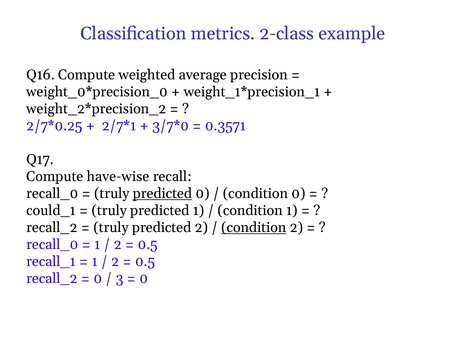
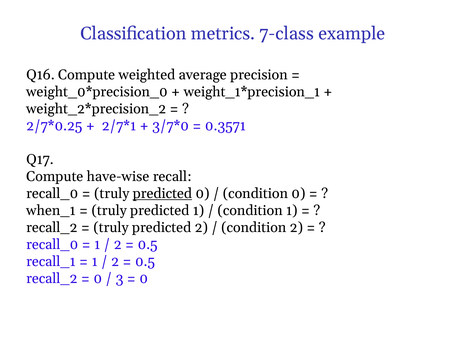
2-class: 2-class -> 7-class
could_1: could_1 -> when_1
condition at (254, 227) underline: present -> none
